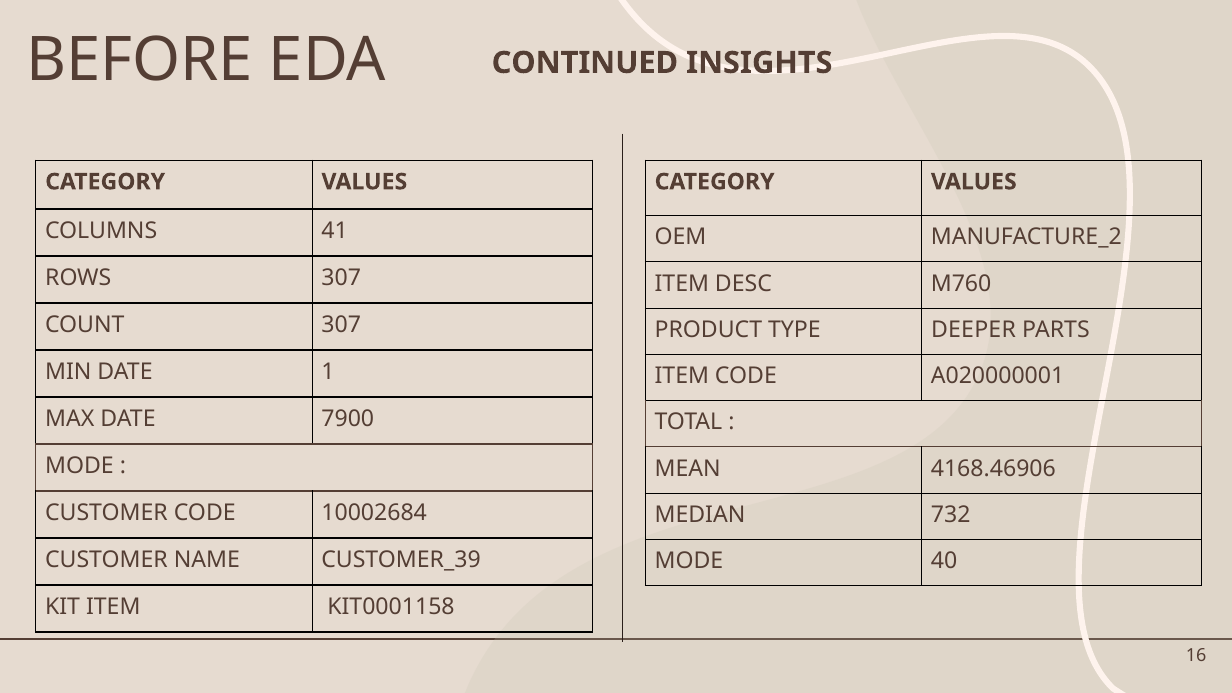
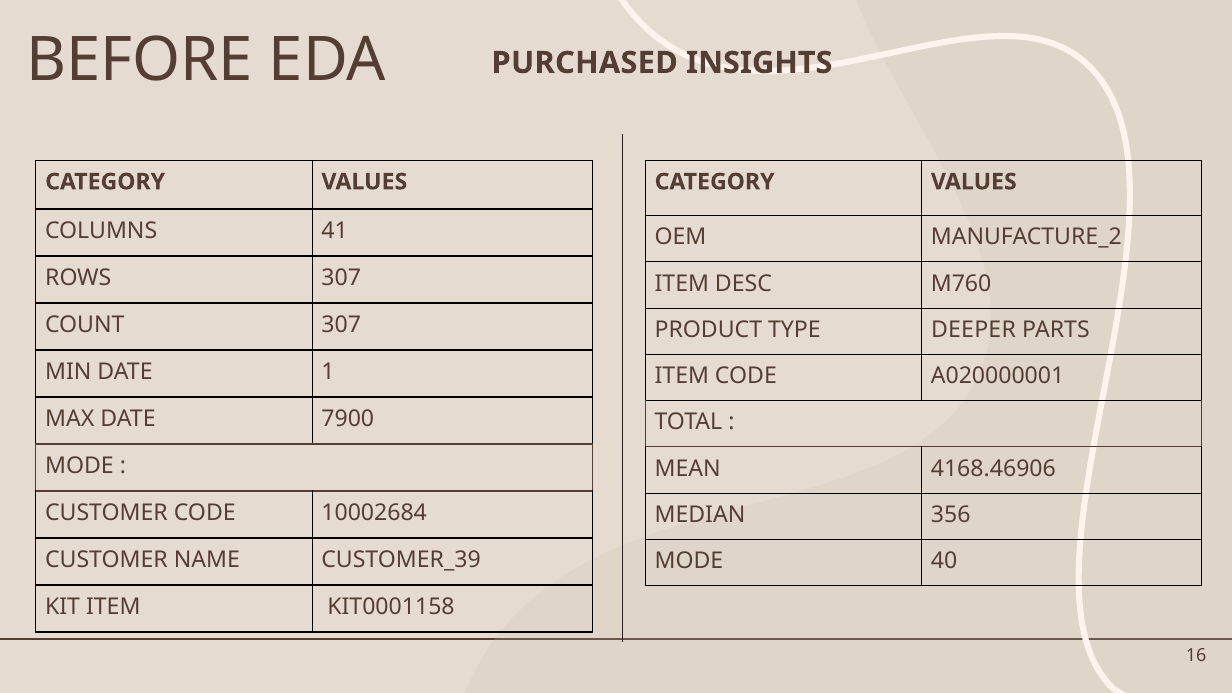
CONTINUED: CONTINUED -> PURCHASED
732: 732 -> 356
